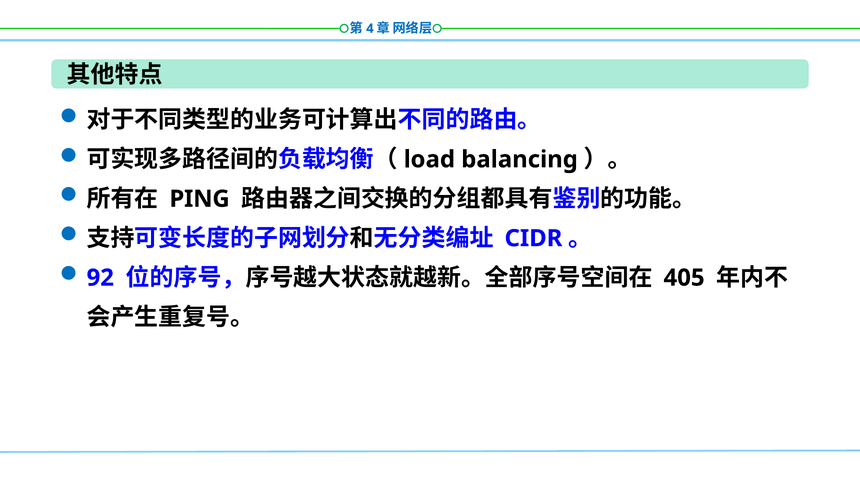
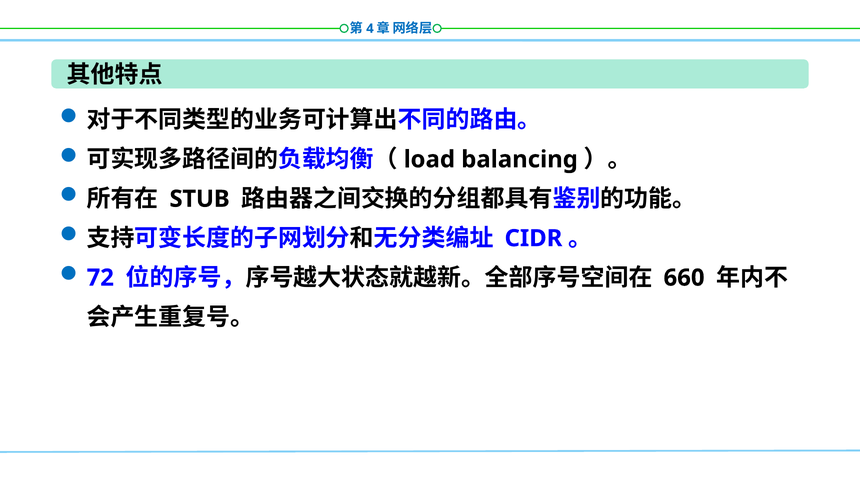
PING: PING -> STUB
92: 92 -> 72
405: 405 -> 660
